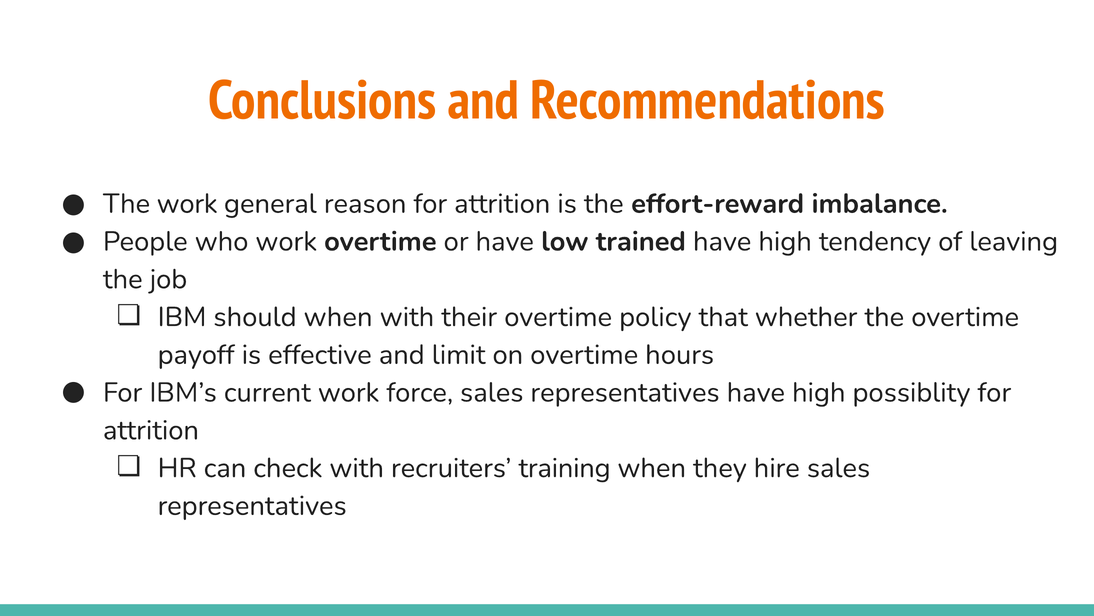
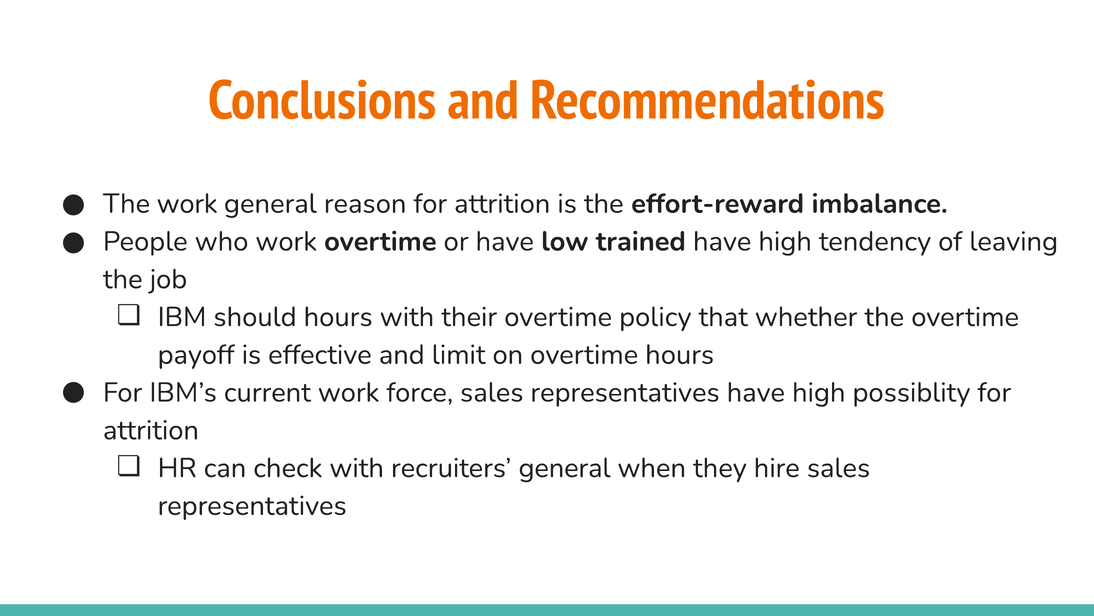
should when: when -> hours
recruiters training: training -> general
